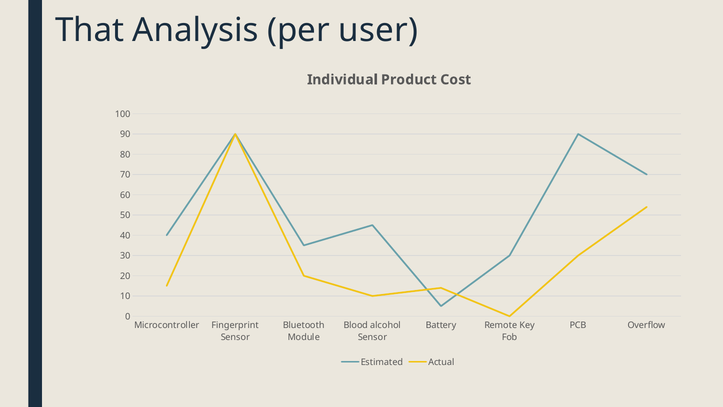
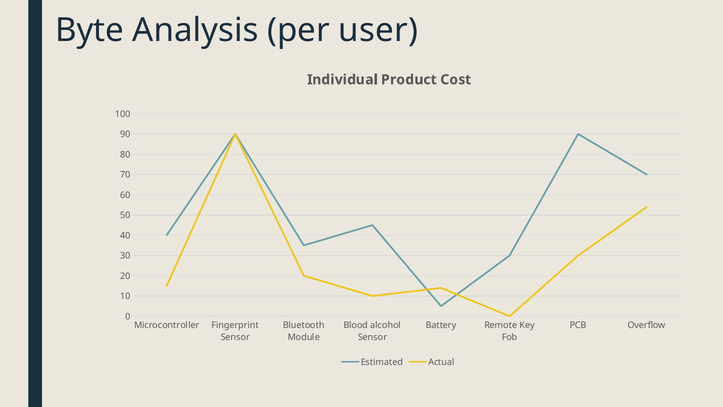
That: That -> Byte
